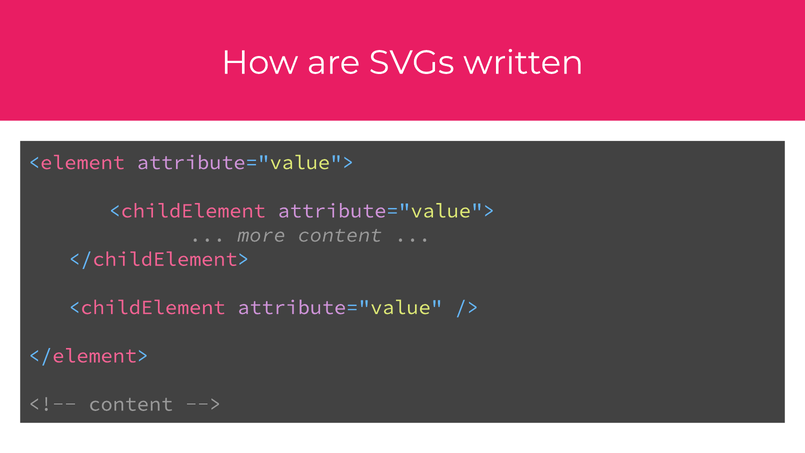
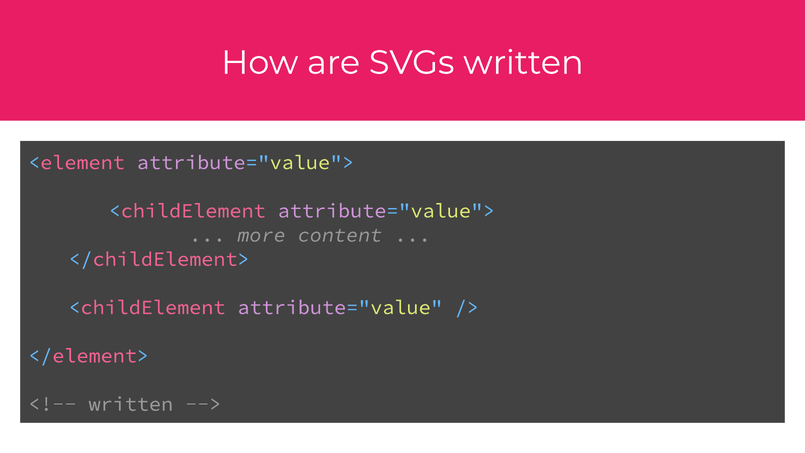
content at (131, 404): content -> written
